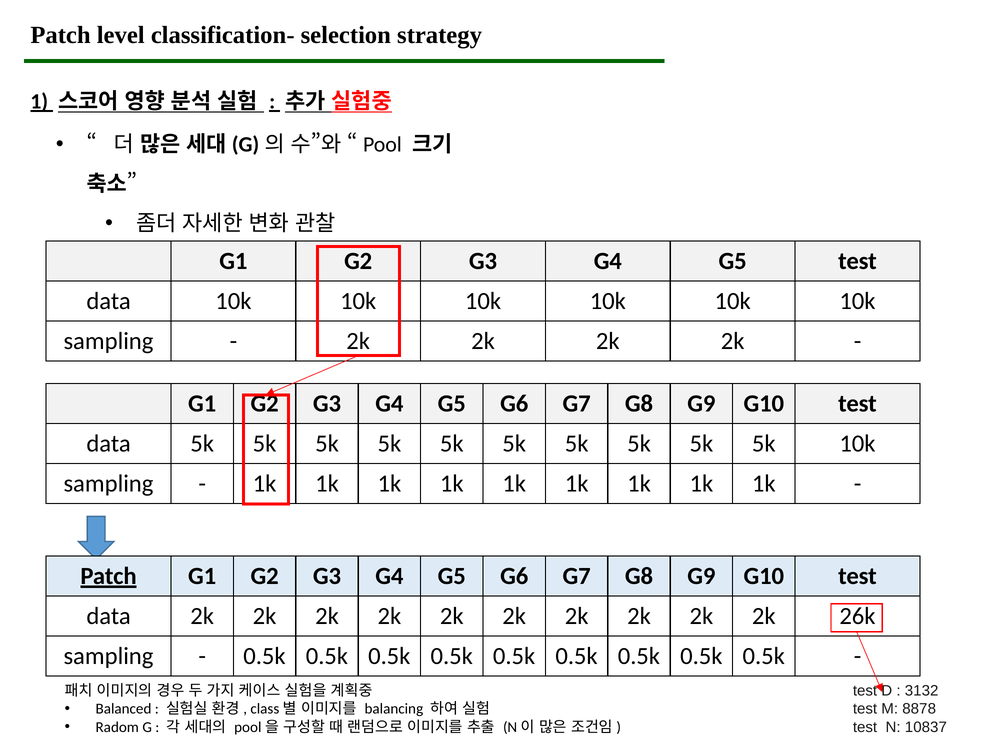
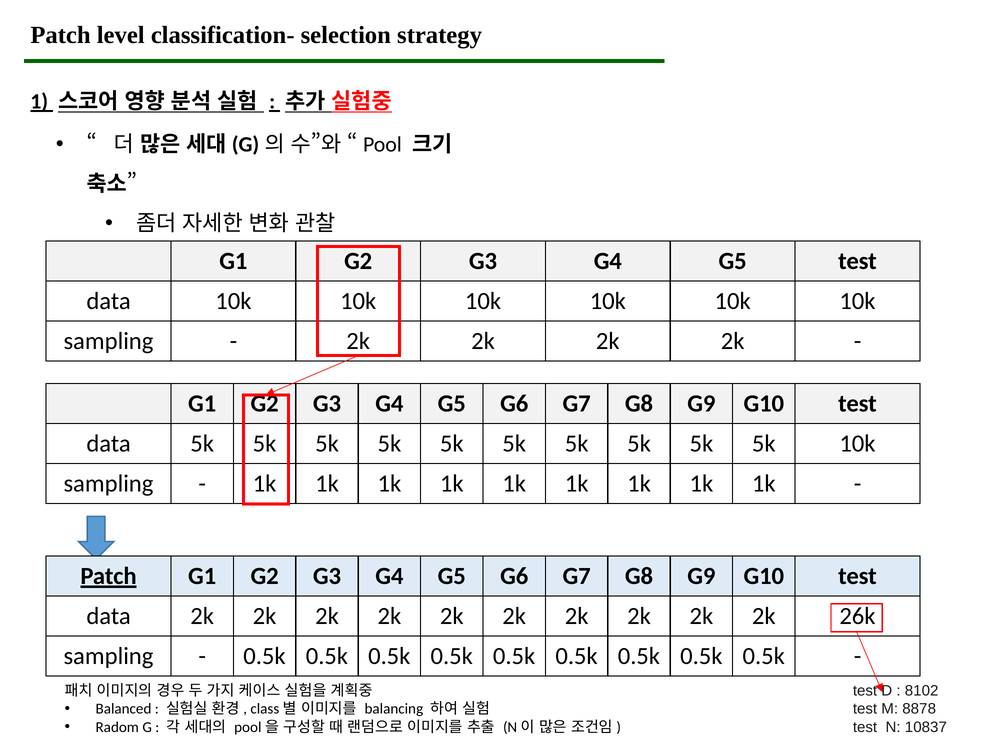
3132: 3132 -> 8102
